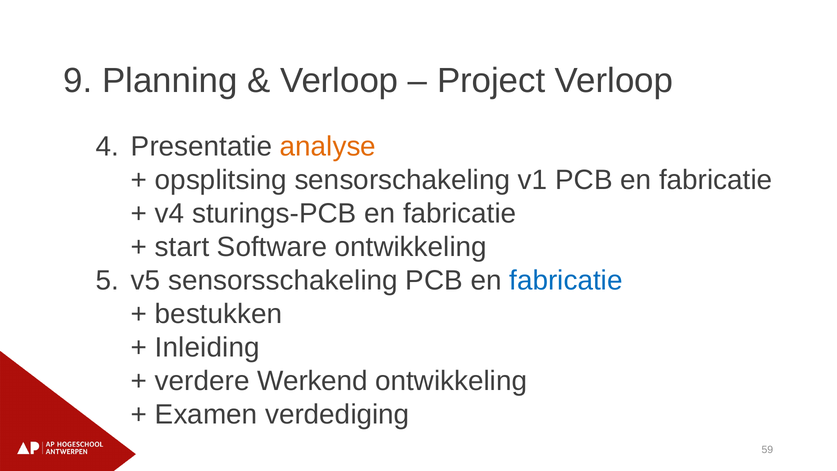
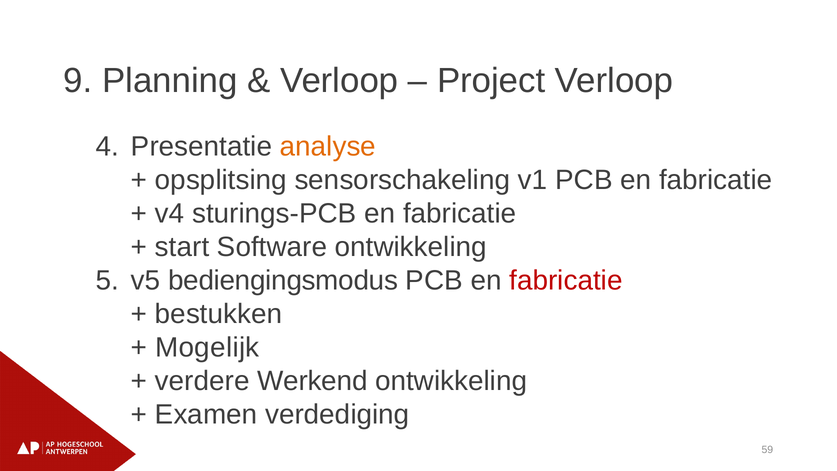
v5 sensorsschakeling: sensorsschakeling -> bediengingsmodus
fabricatie at (566, 280) colour: blue -> red
Inleiding: Inleiding -> Mogelijk
